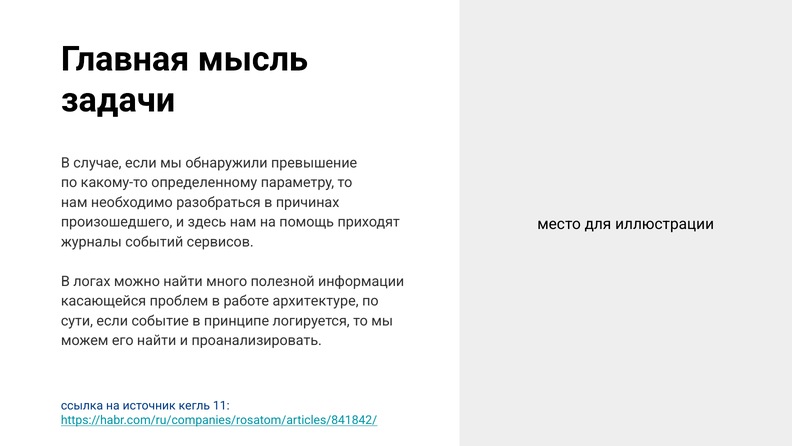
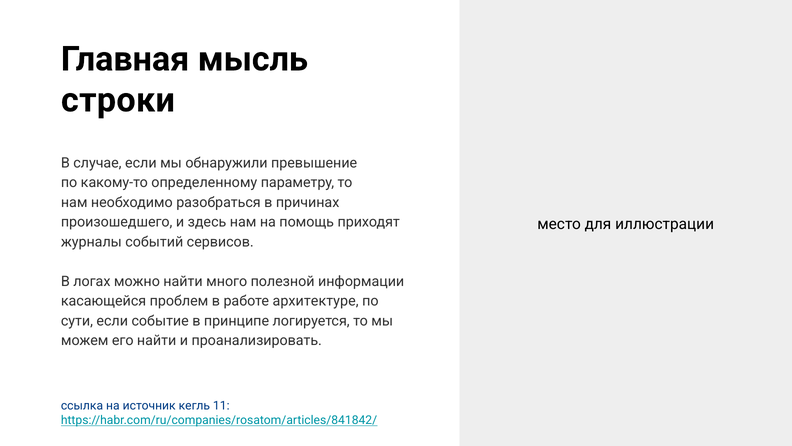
задачи: задачи -> строки
